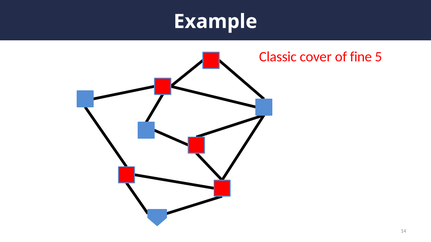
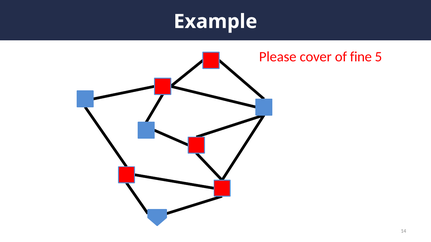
Classic: Classic -> Please
